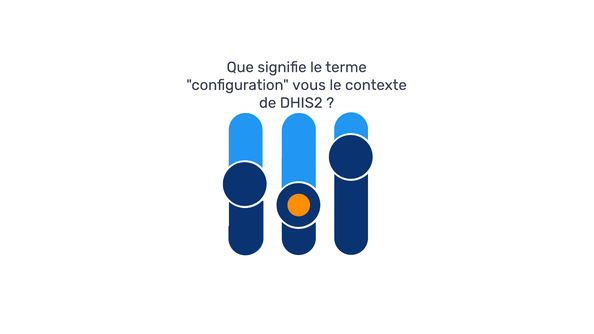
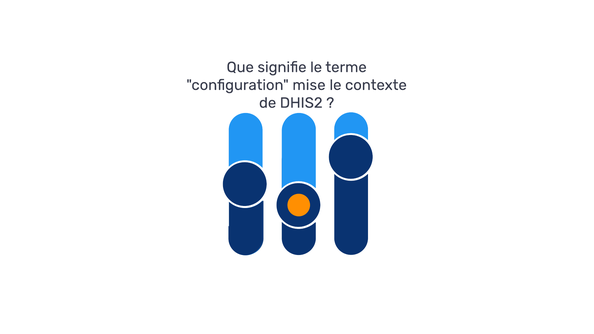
vous: vous -> mise
